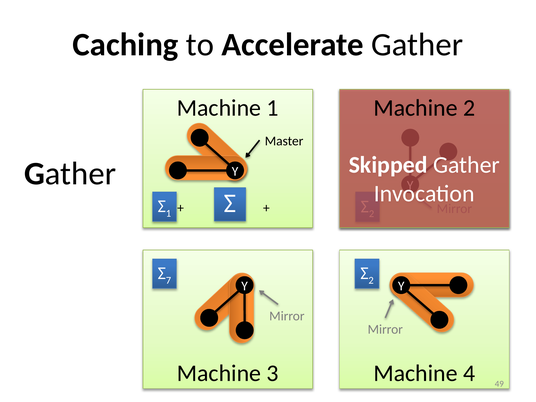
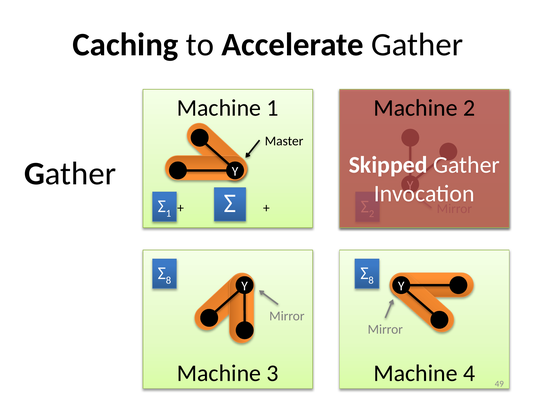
7 at (169, 280): 7 -> 8
2 at (371, 280): 2 -> 8
